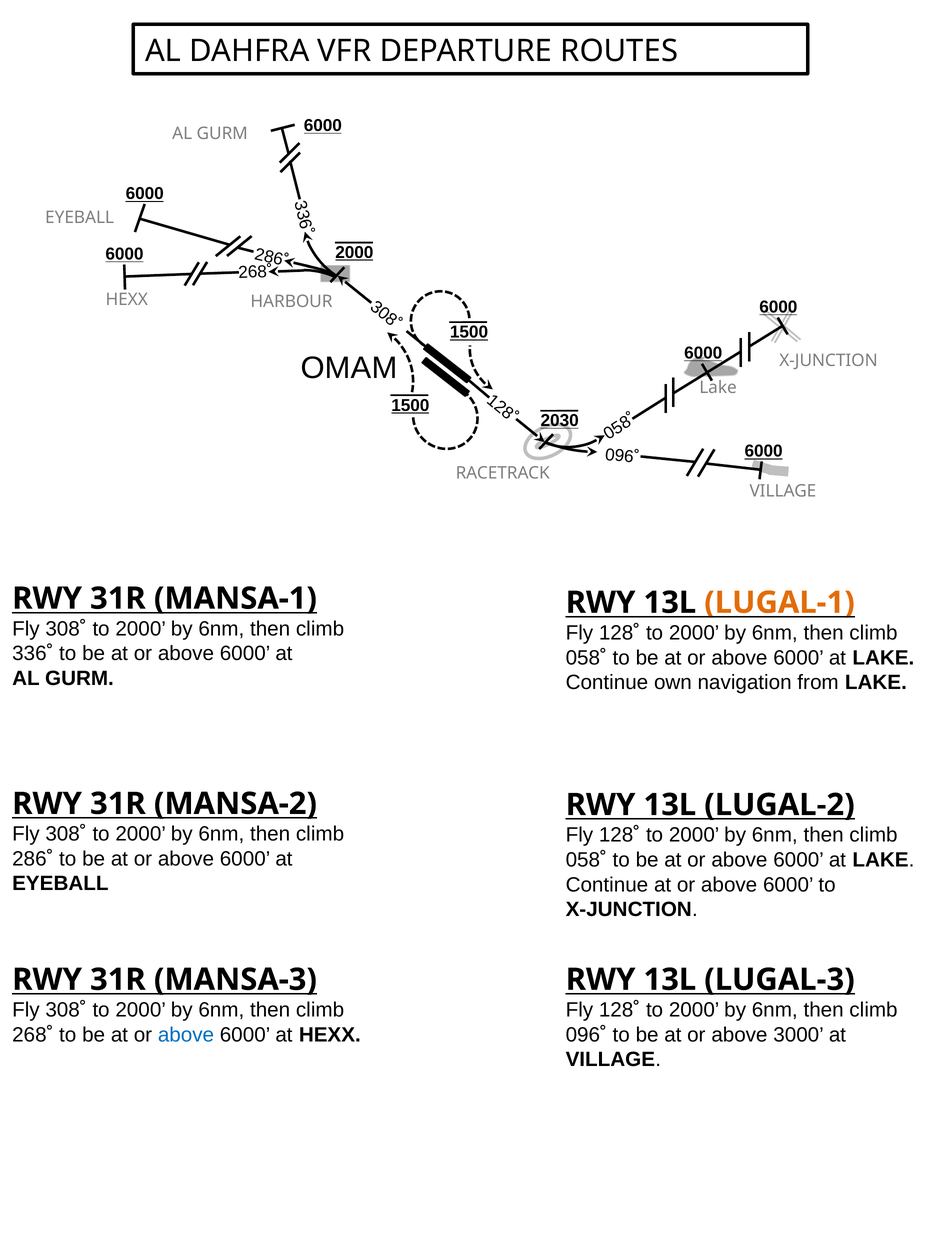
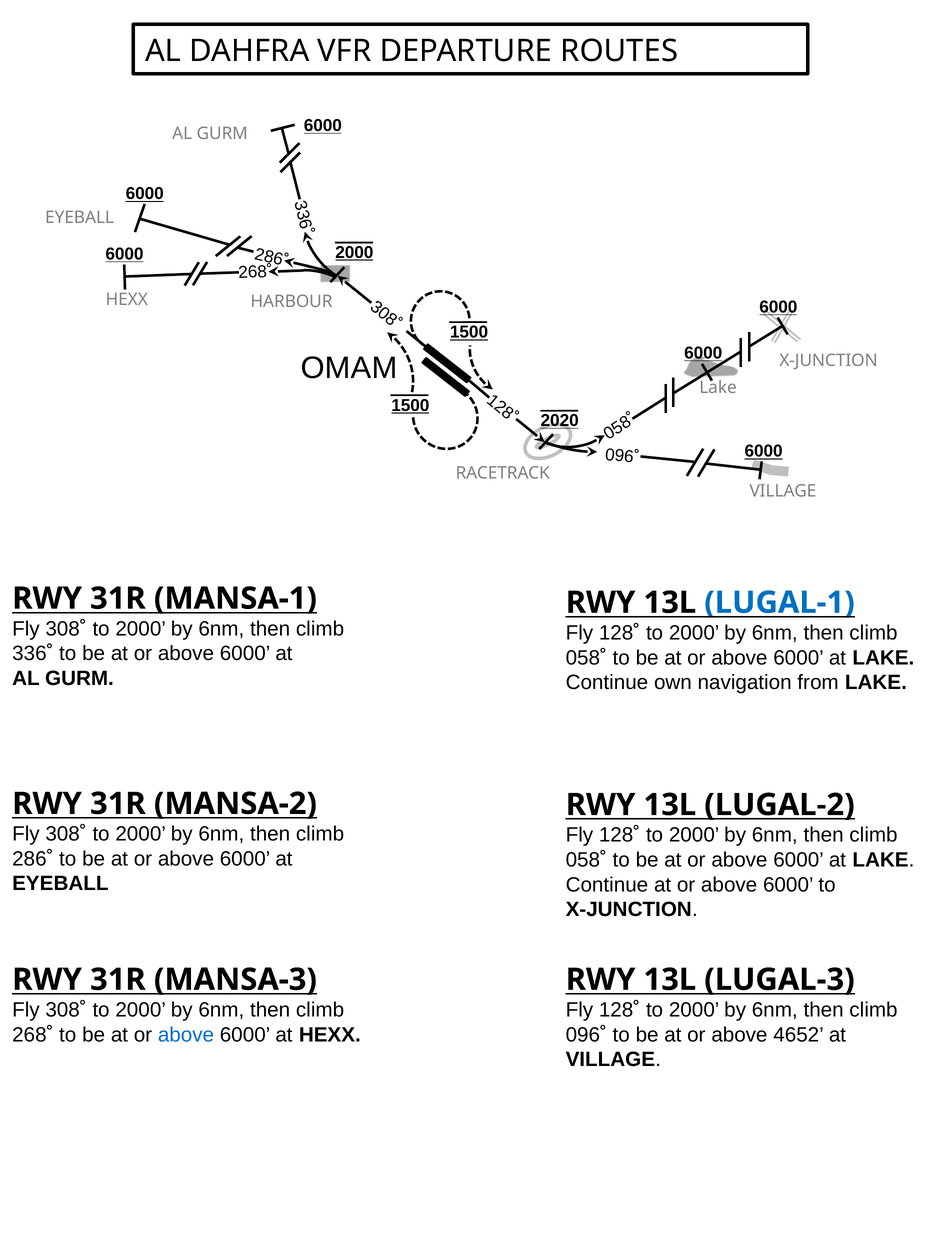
2030: 2030 -> 2020
LUGAL-1 colour: orange -> blue
3000: 3000 -> 4652
